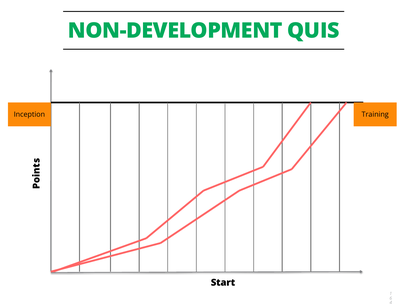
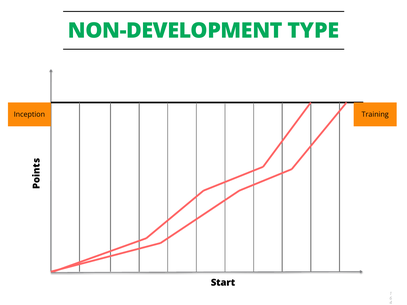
QUIS: QUIS -> TYPE
